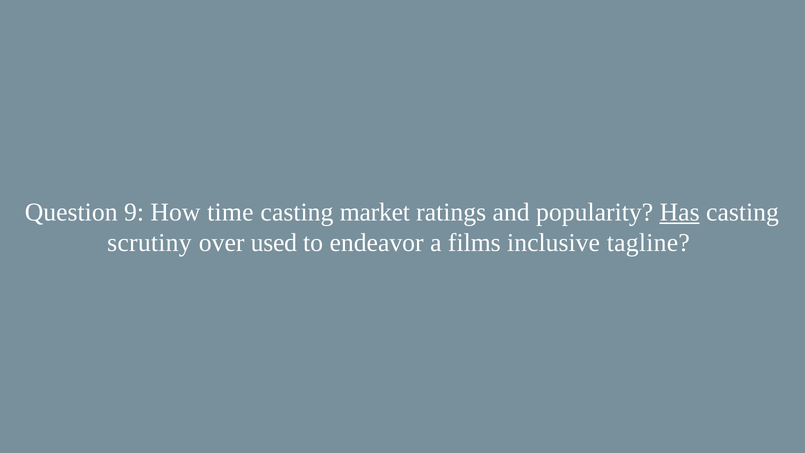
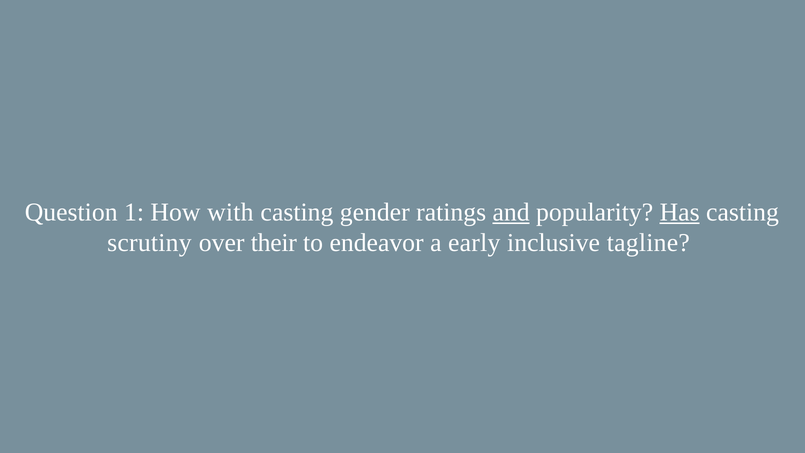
9: 9 -> 1
time: time -> with
market: market -> gender
and underline: none -> present
used: used -> their
films: films -> early
